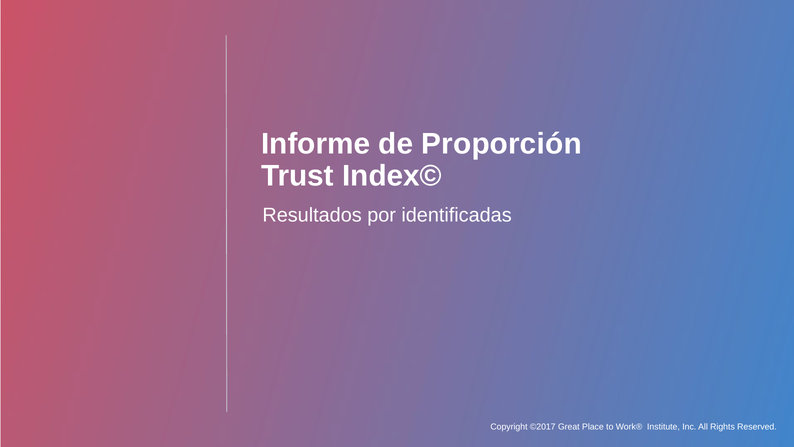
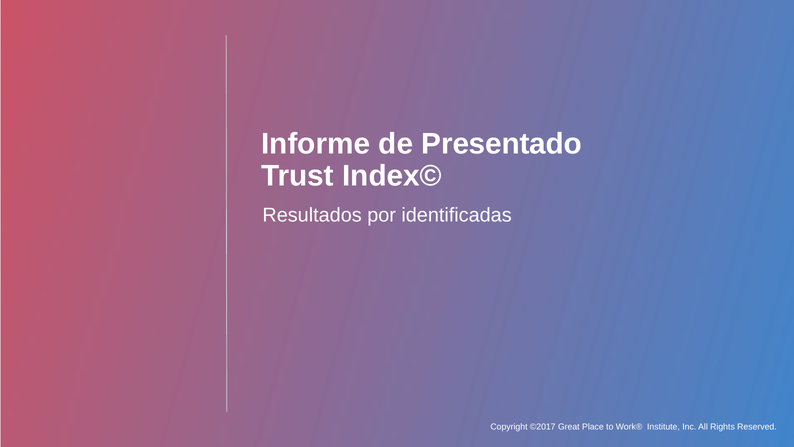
Proporción: Proporción -> Presentado
